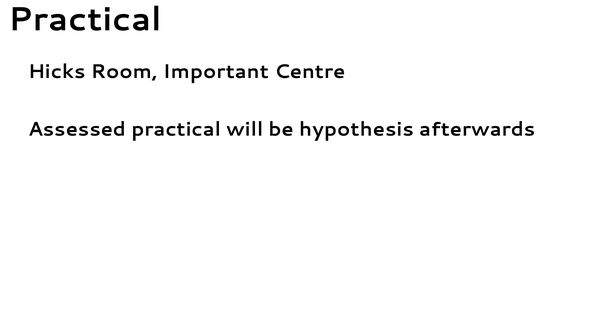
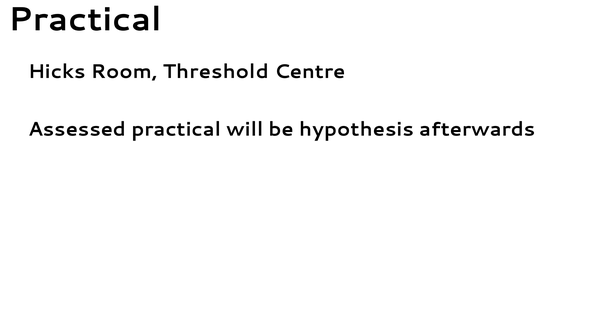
Important: Important -> Threshold
